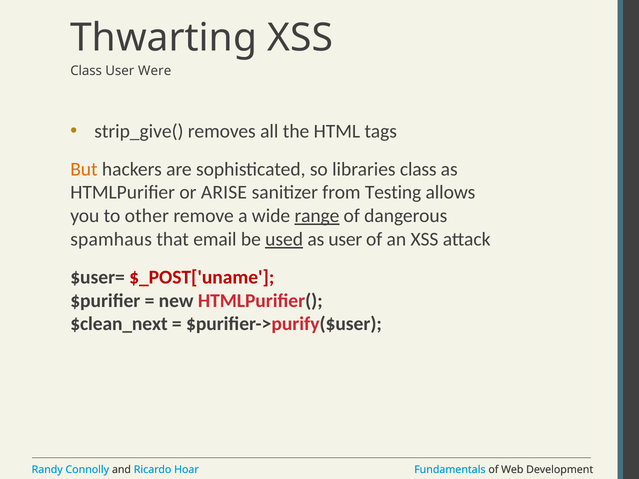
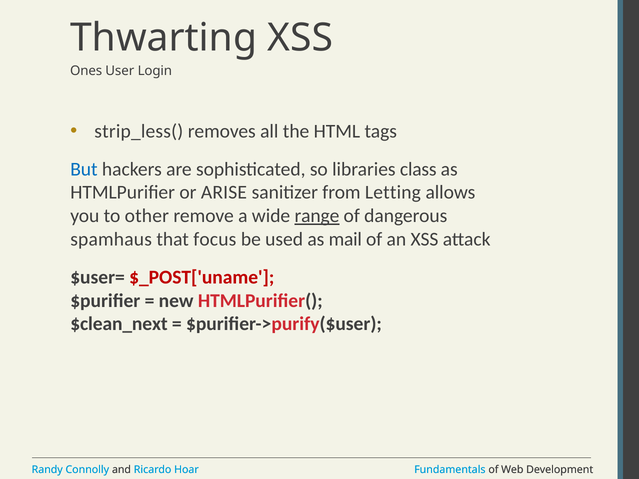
Class at (86, 71): Class -> Ones
Were: Were -> Login
strip_give(: strip_give( -> strip_less(
But colour: orange -> blue
Testing: Testing -> Letting
email: email -> focus
used underline: present -> none
as user: user -> mail
